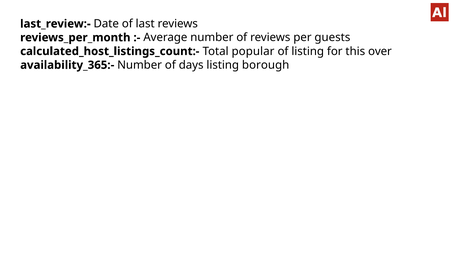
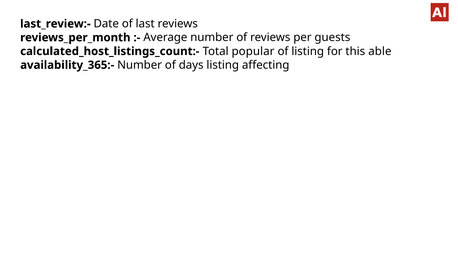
over: over -> able
borough: borough -> affecting
